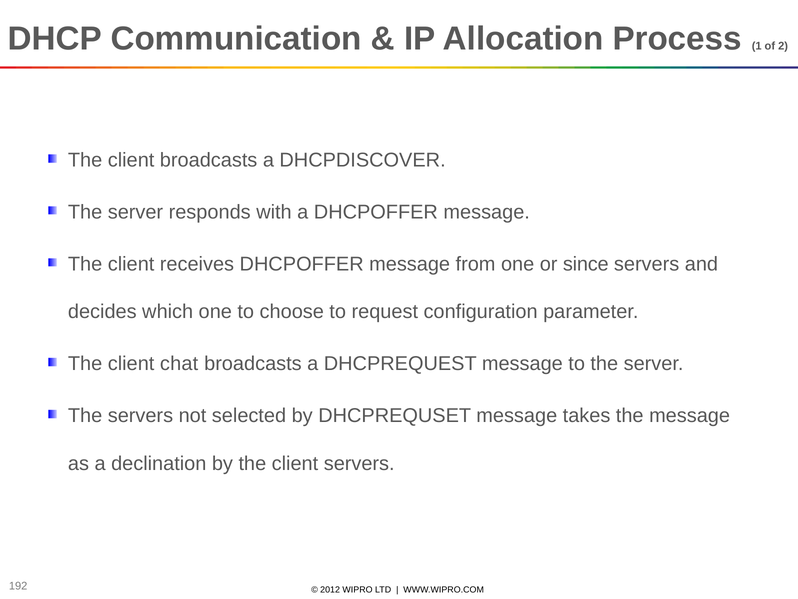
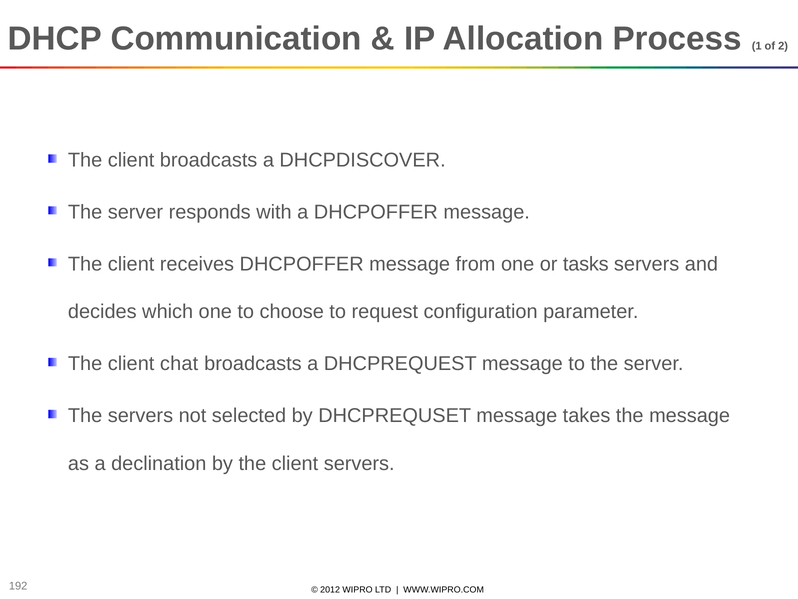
since: since -> tasks
